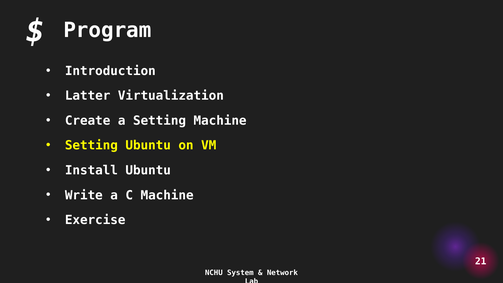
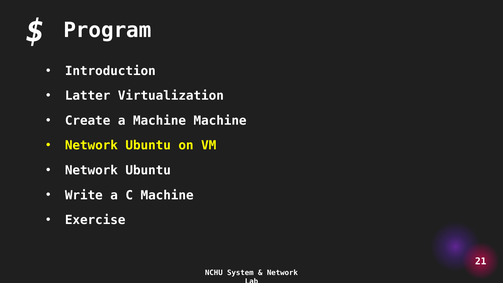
a Setting: Setting -> Machine
Setting at (91, 145): Setting -> Network
Install at (91, 170): Install -> Network
